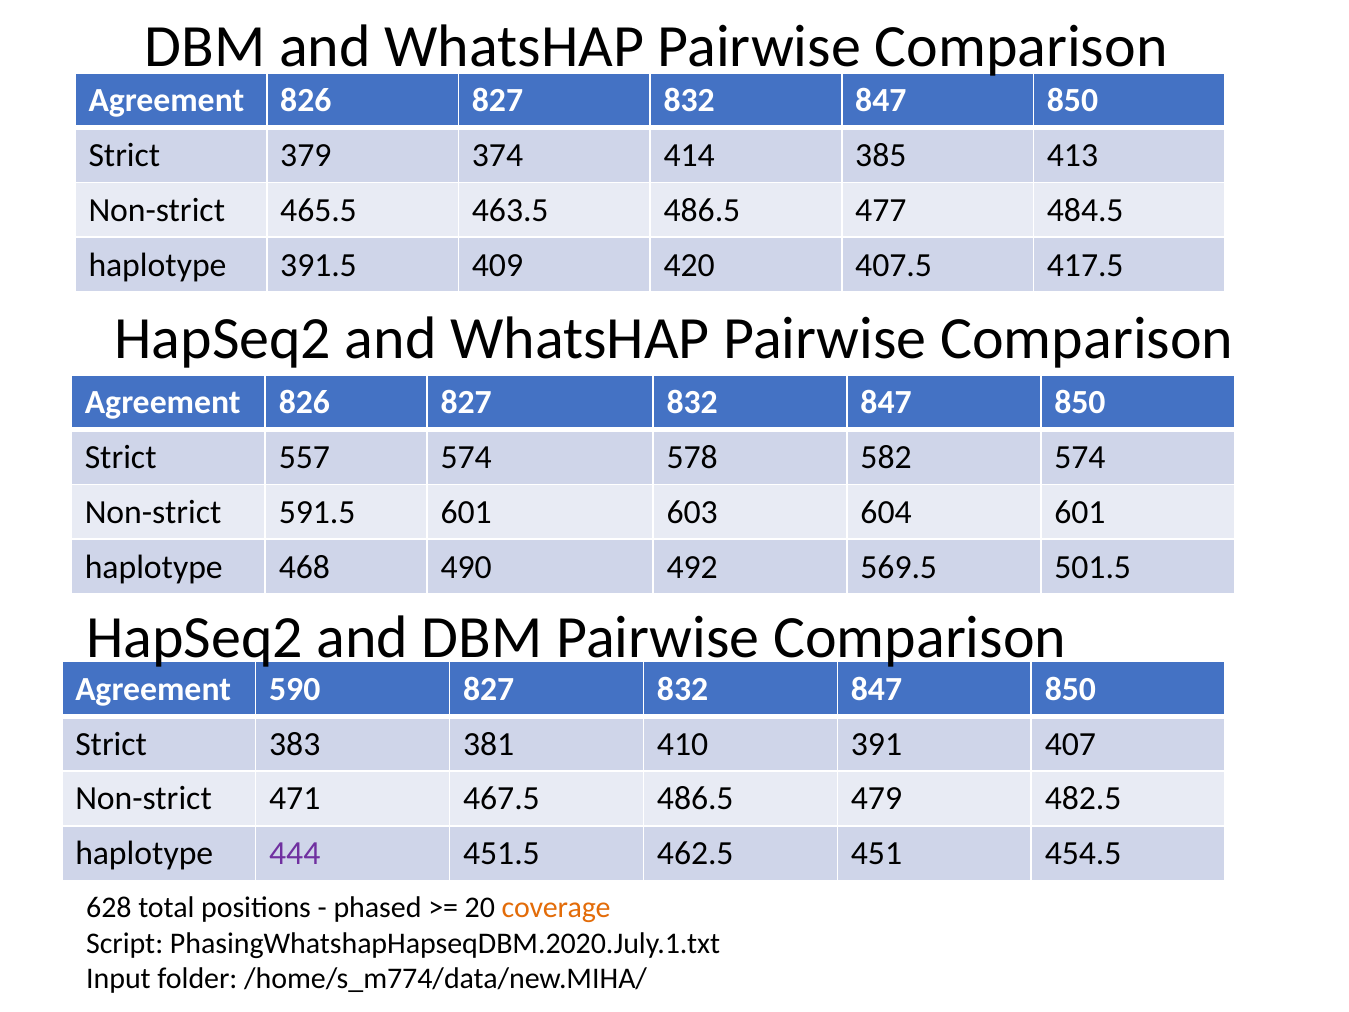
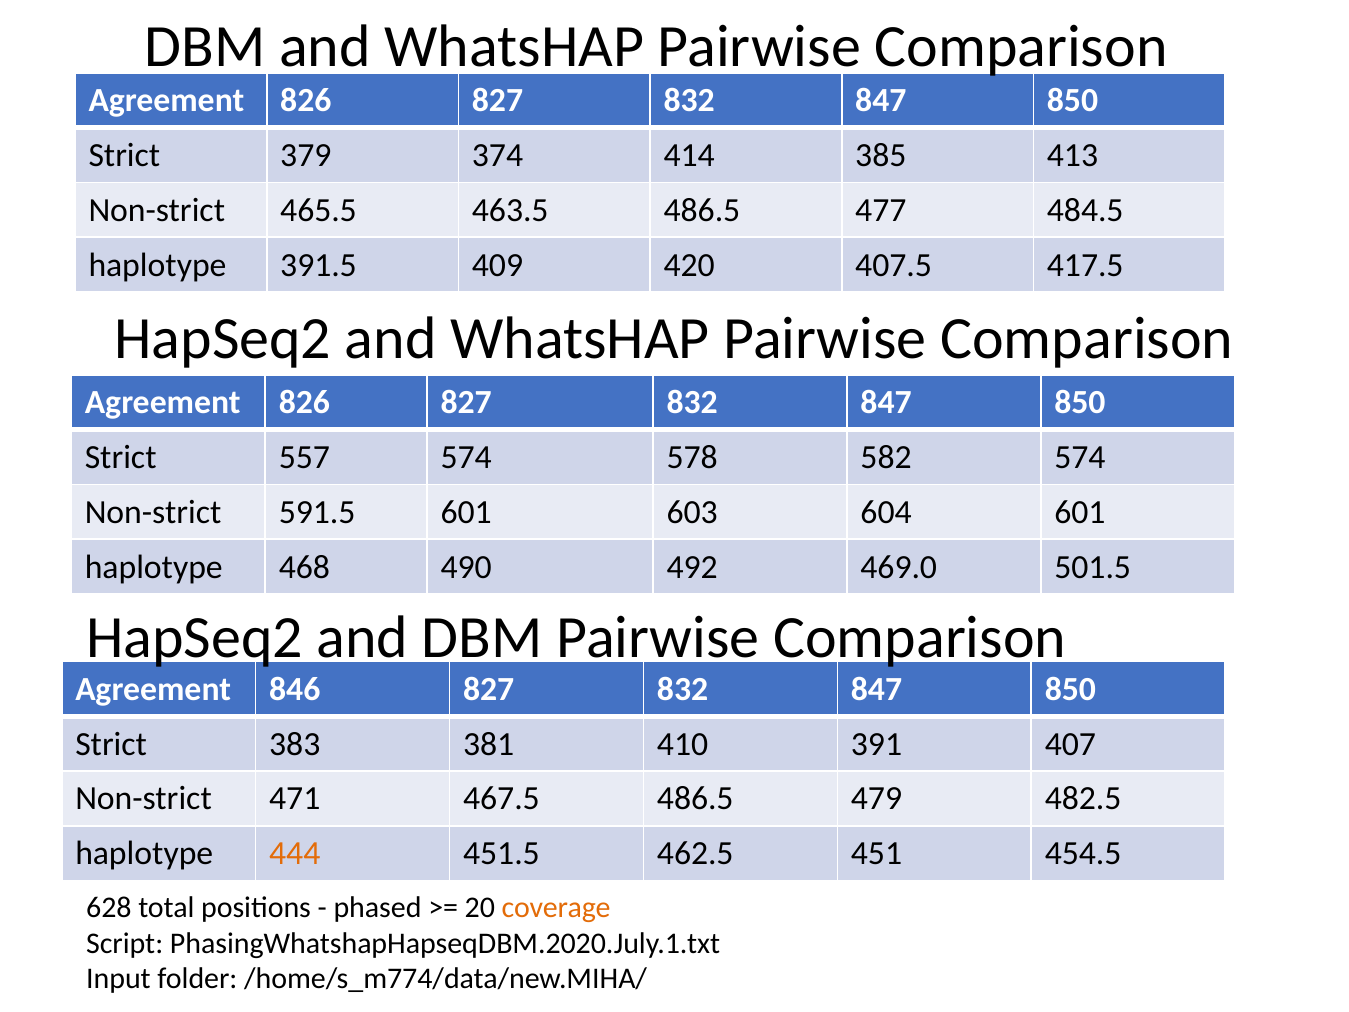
569.5: 569.5 -> 469.0
590: 590 -> 846
444 colour: purple -> orange
